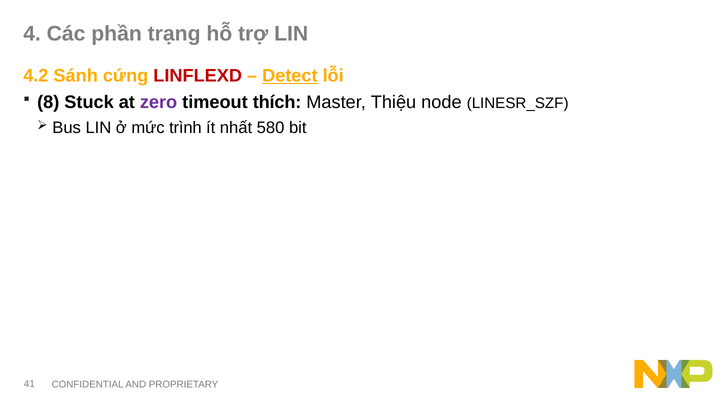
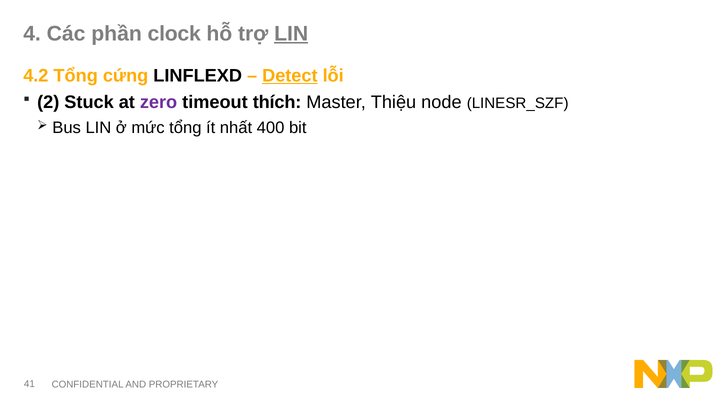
trạng: trạng -> clock
LIN at (291, 34) underline: none -> present
4.2 Sánh: Sánh -> Tổng
LINFLEXD colour: red -> black
8: 8 -> 2
mức trình: trình -> tổng
580: 580 -> 400
